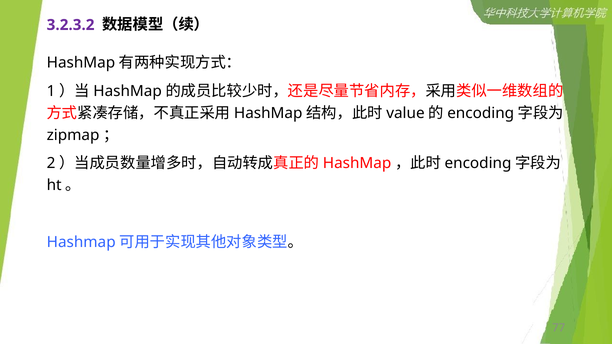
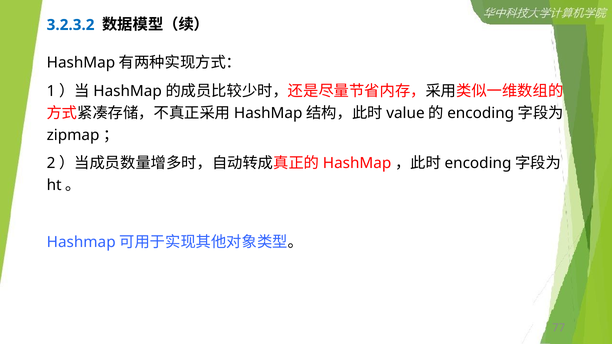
3.2.3.2 colour: purple -> blue
